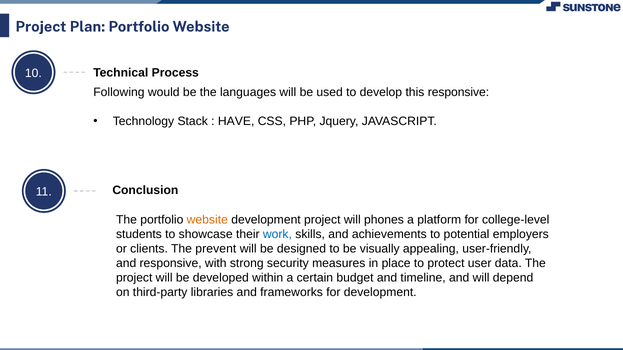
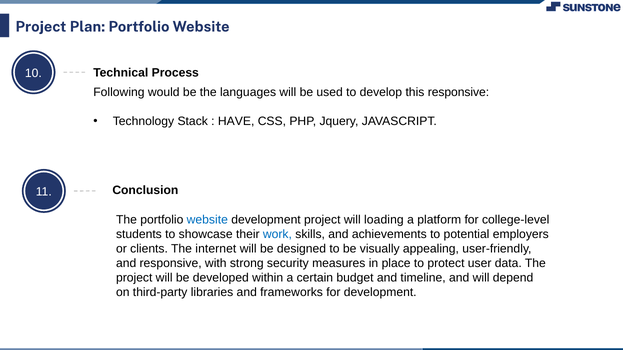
website at (207, 220) colour: orange -> blue
phones: phones -> loading
prevent: prevent -> internet
